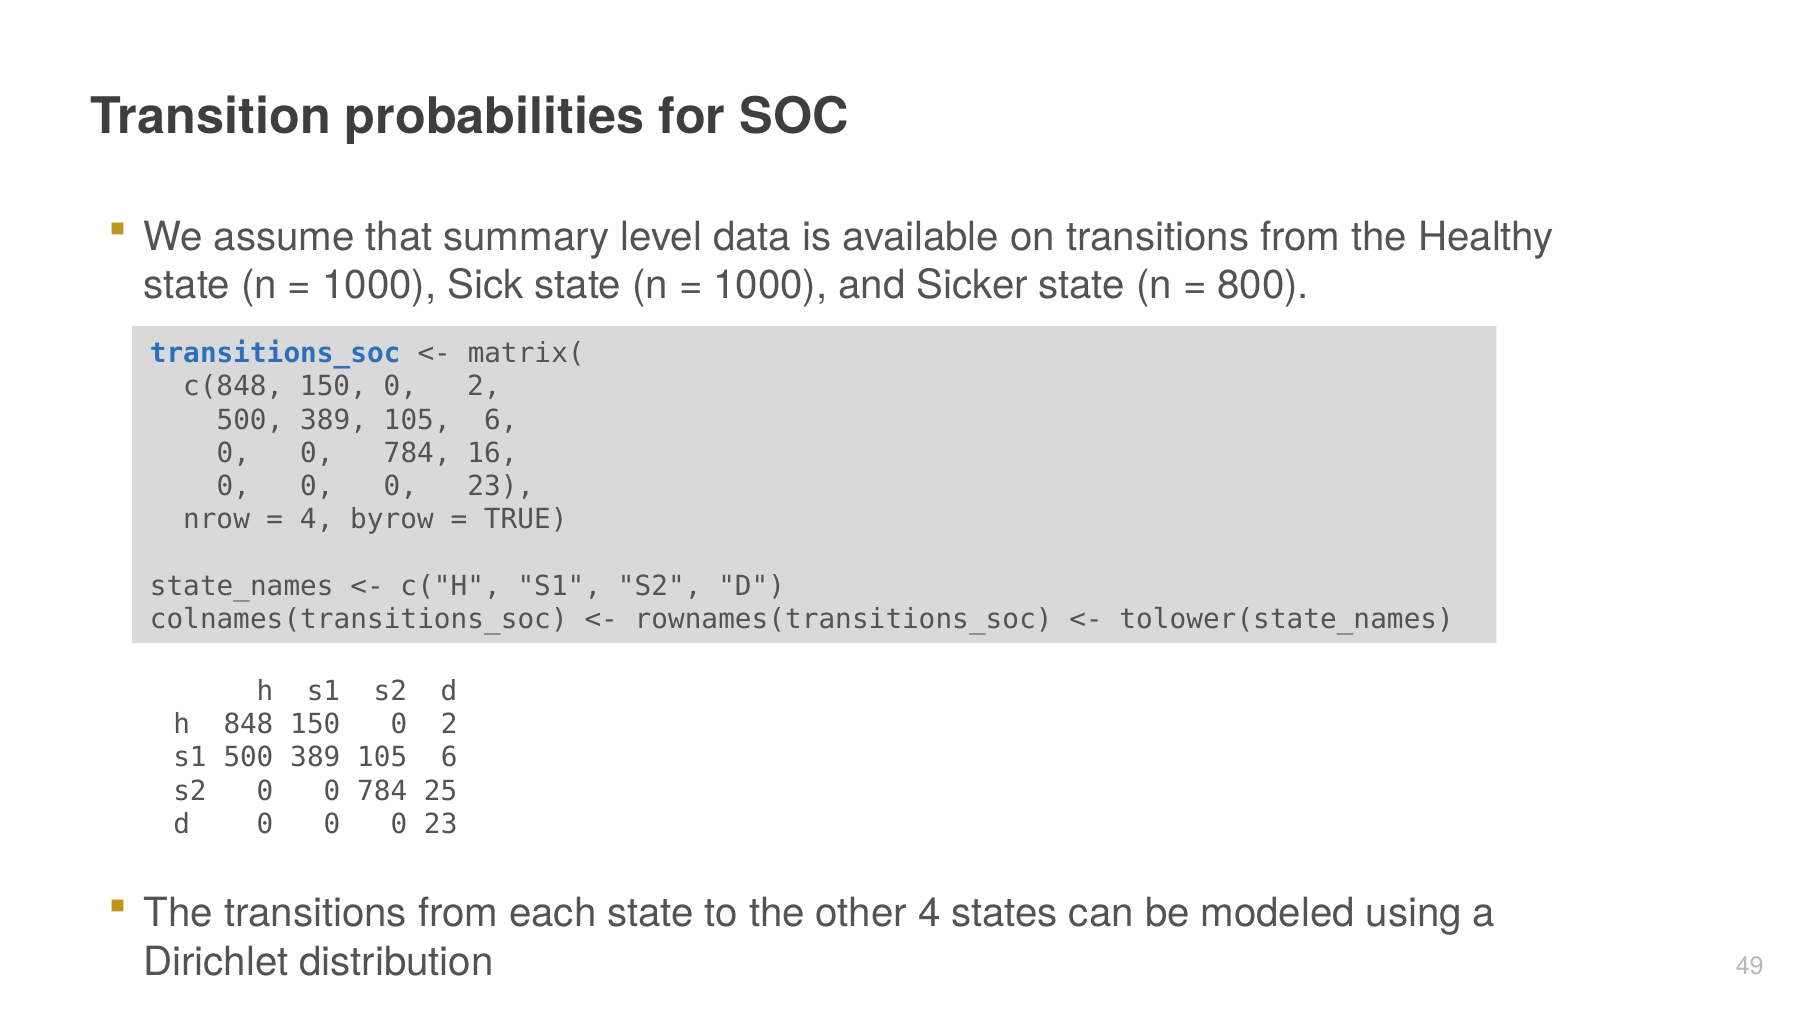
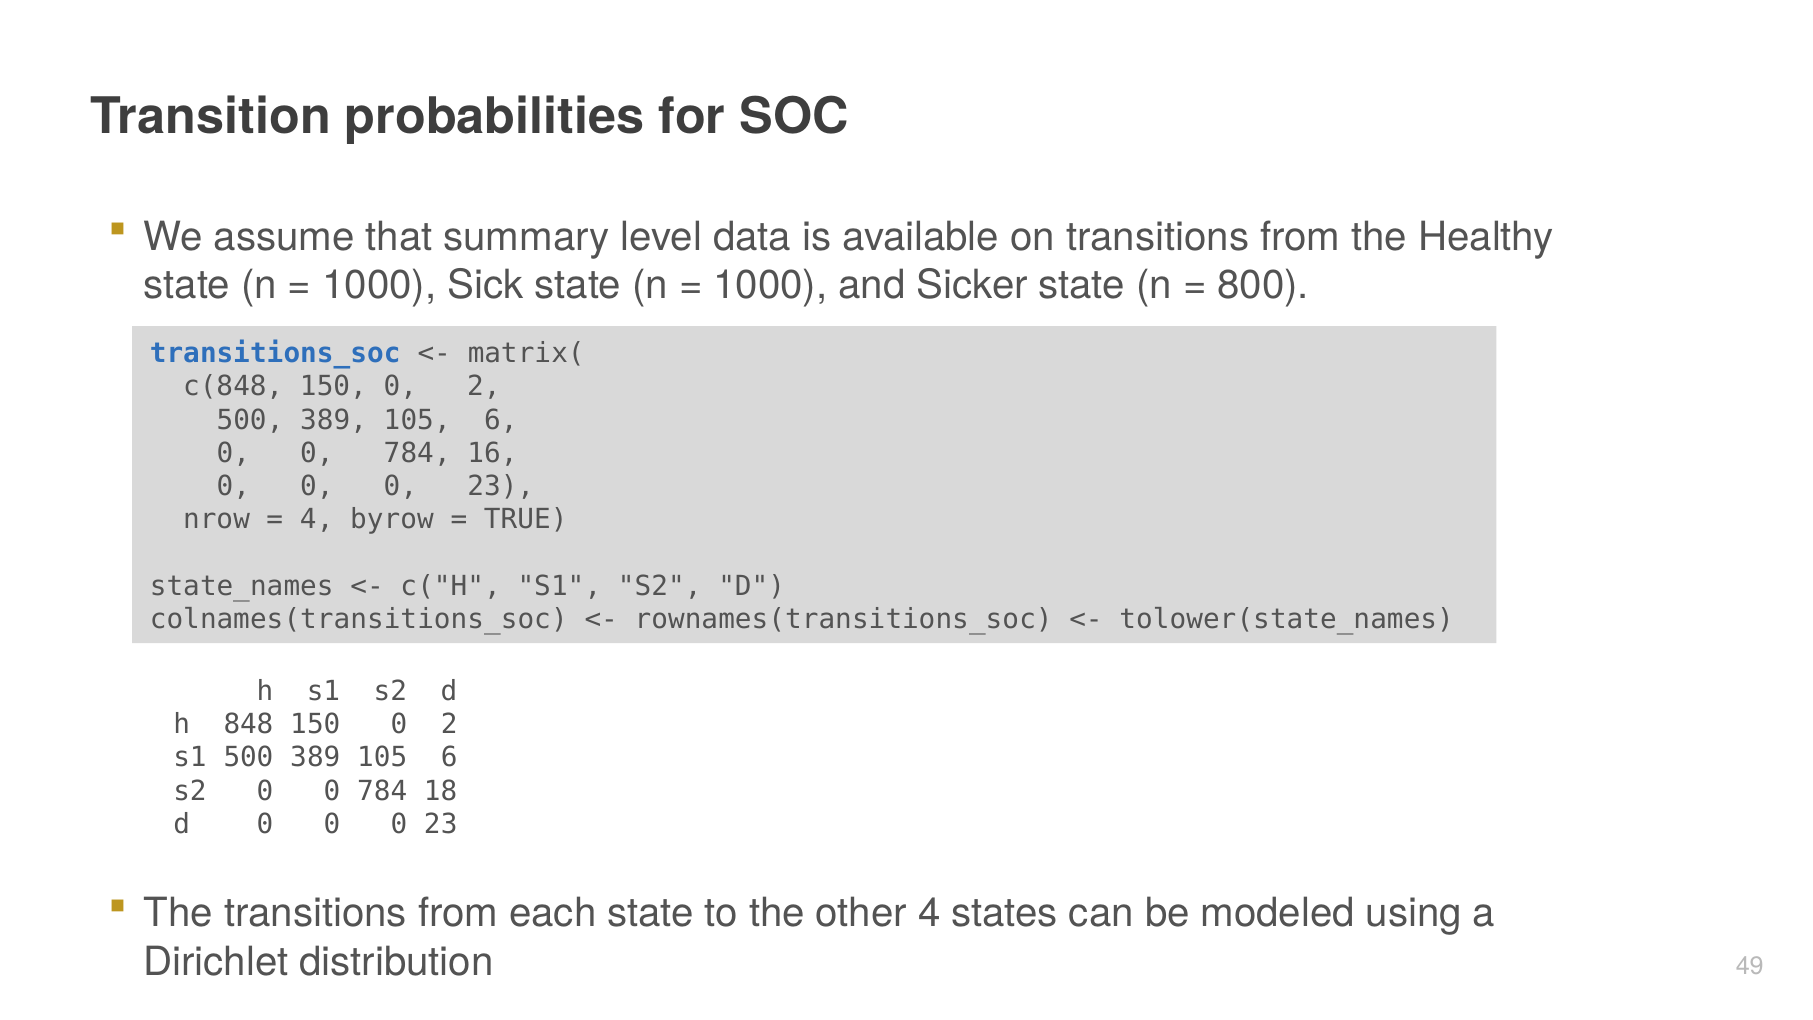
25: 25 -> 18
